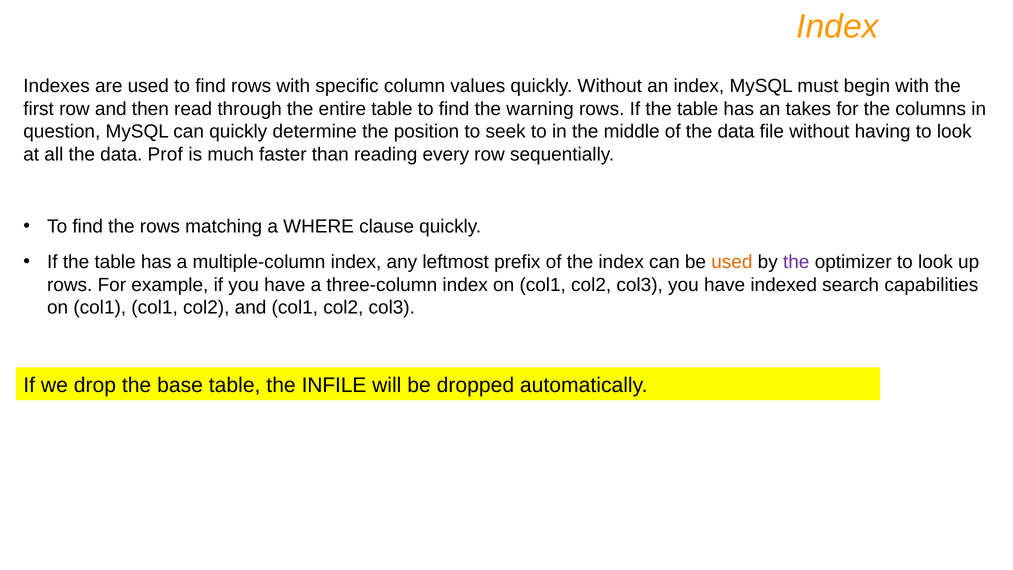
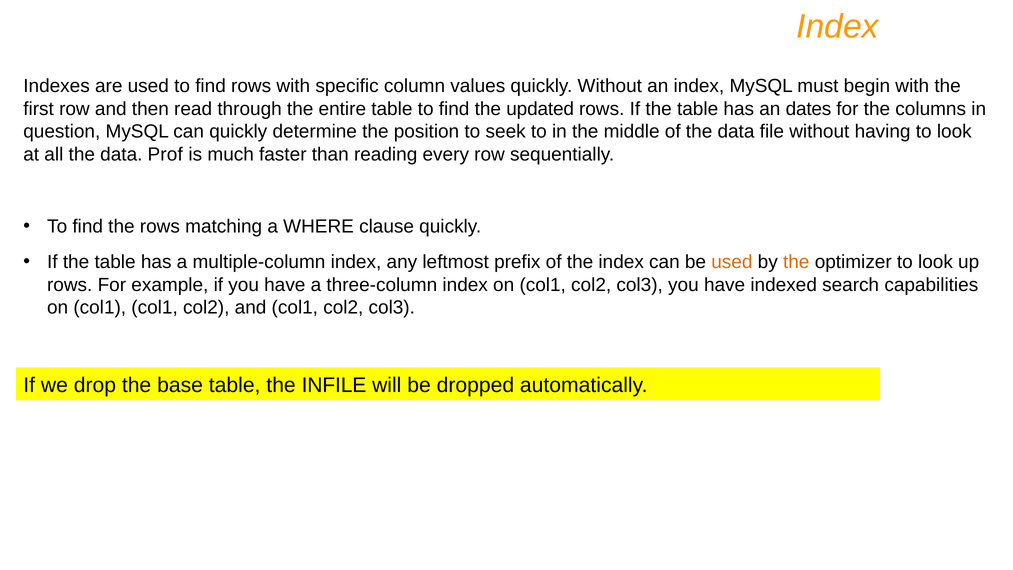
warning: warning -> updated
takes: takes -> dates
the at (796, 262) colour: purple -> orange
